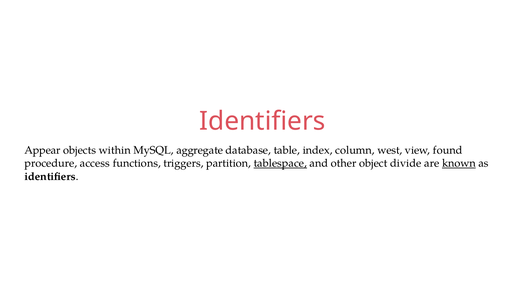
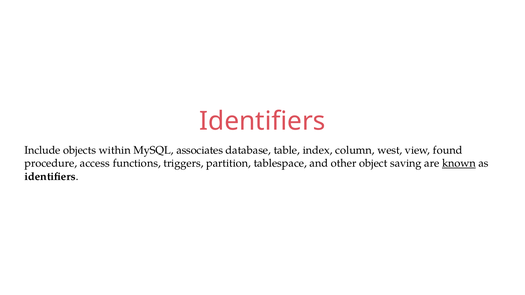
Appear: Appear -> Include
aggregate: aggregate -> associates
tablespace underline: present -> none
divide: divide -> saving
